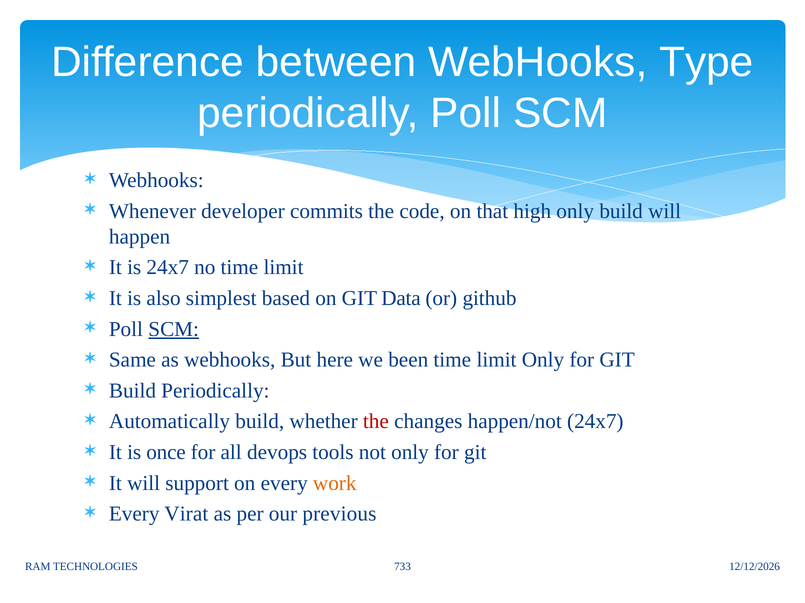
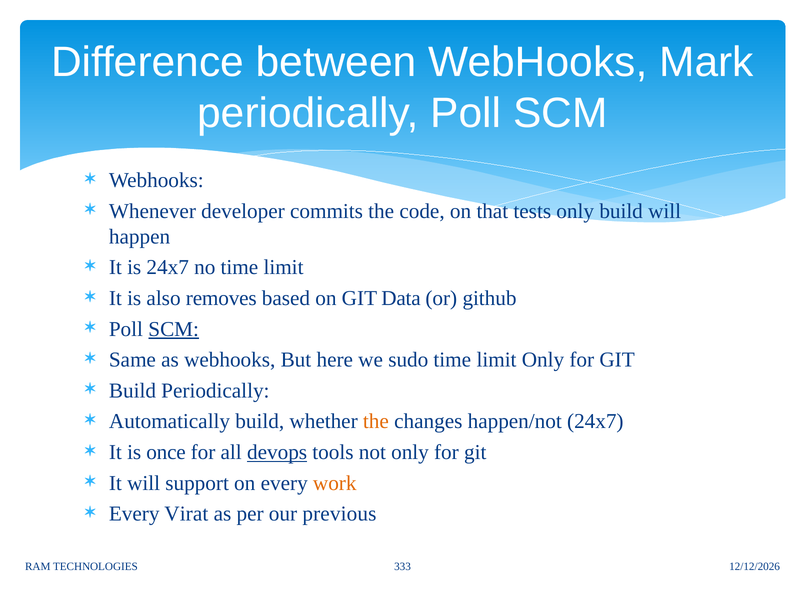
Type: Type -> Mark
high: high -> tests
simplest: simplest -> removes
been: been -> sudo
the at (376, 422) colour: red -> orange
devops underline: none -> present
733: 733 -> 333
